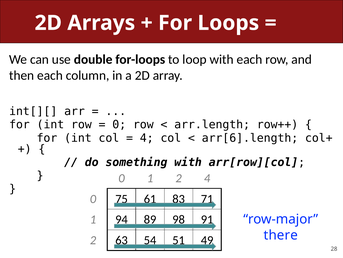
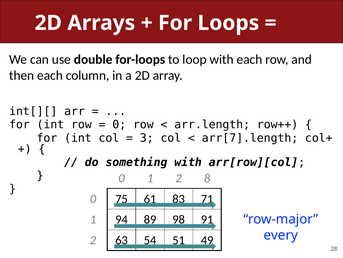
4 at (147, 138): 4 -> 3
arr[6].length: arr[6].length -> arr[7].length
2 4: 4 -> 8
there: there -> every
